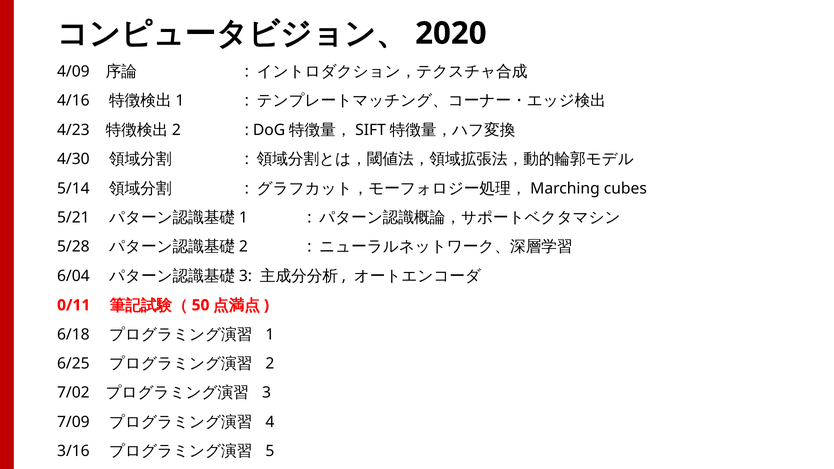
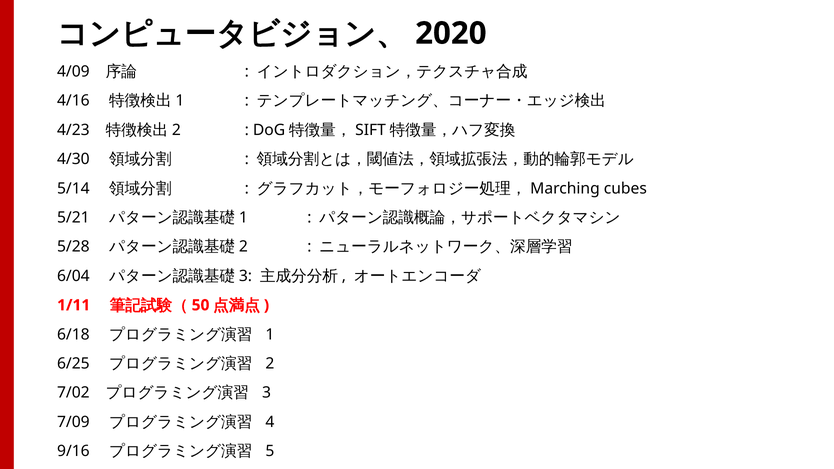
0/11: 0/11 -> 1/11
3/16: 3/16 -> 9/16
